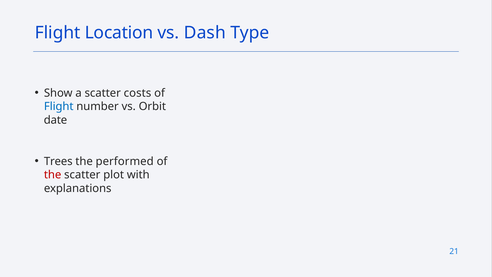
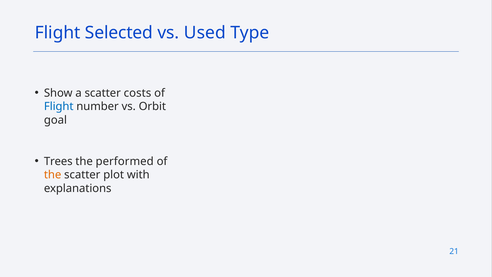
Location: Location -> Selected
Dash: Dash -> Used
date: date -> goal
the at (53, 175) colour: red -> orange
